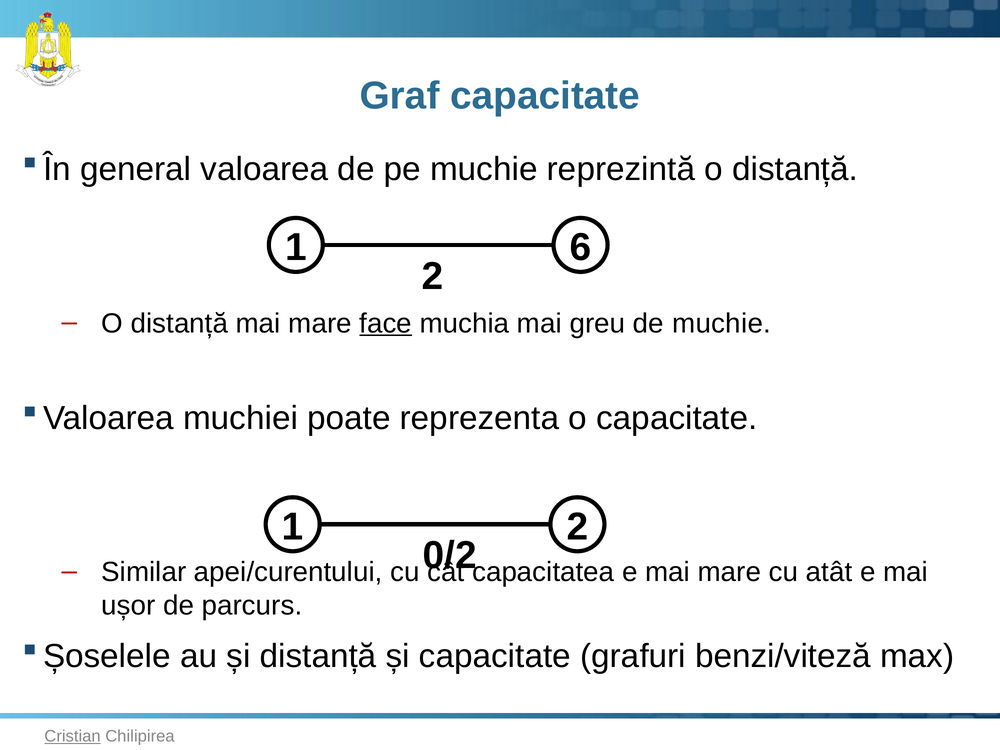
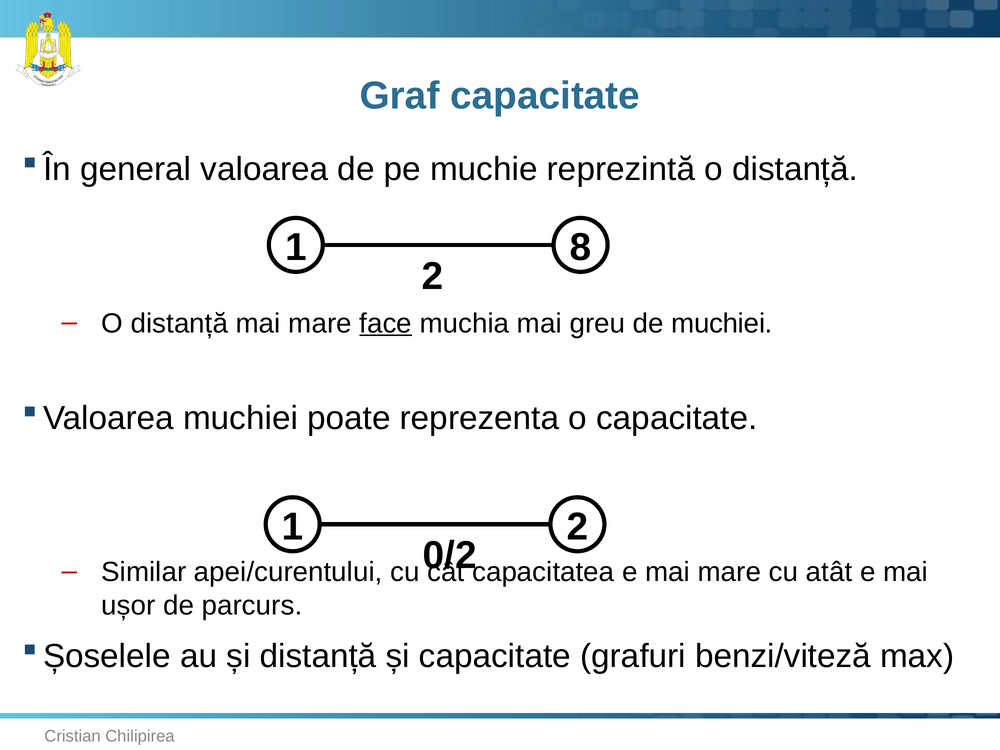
6: 6 -> 8
de muchie: muchie -> muchiei
Cristian underline: present -> none
